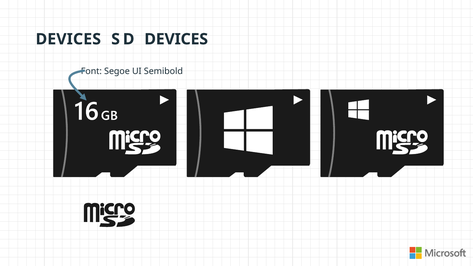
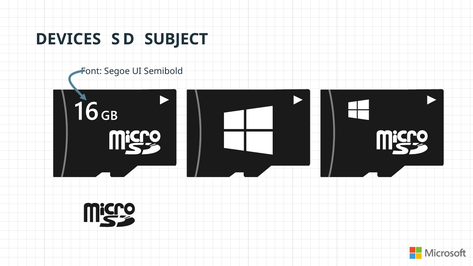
SD DEVICES: DEVICES -> SUBJECT
